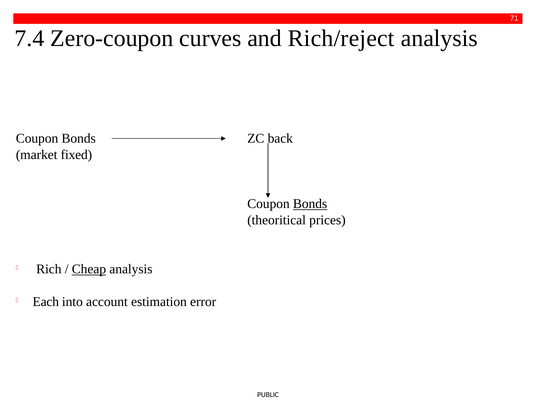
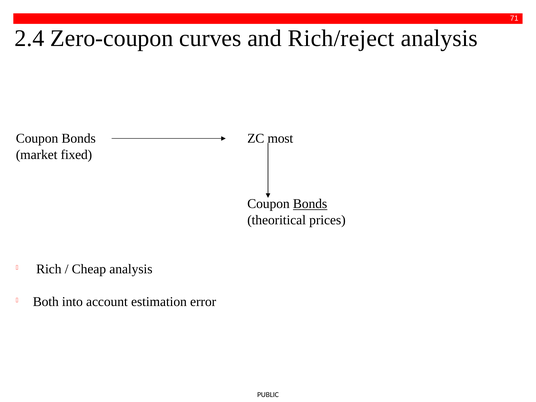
7.4: 7.4 -> 2.4
back: back -> most
Cheap underline: present -> none
Each: Each -> Both
